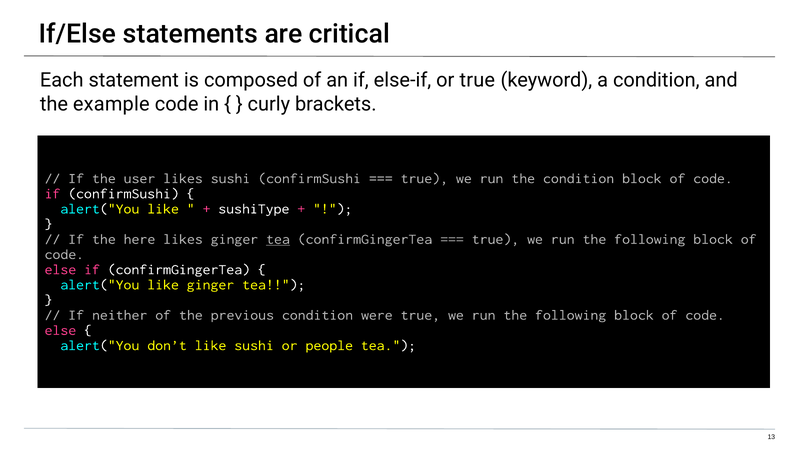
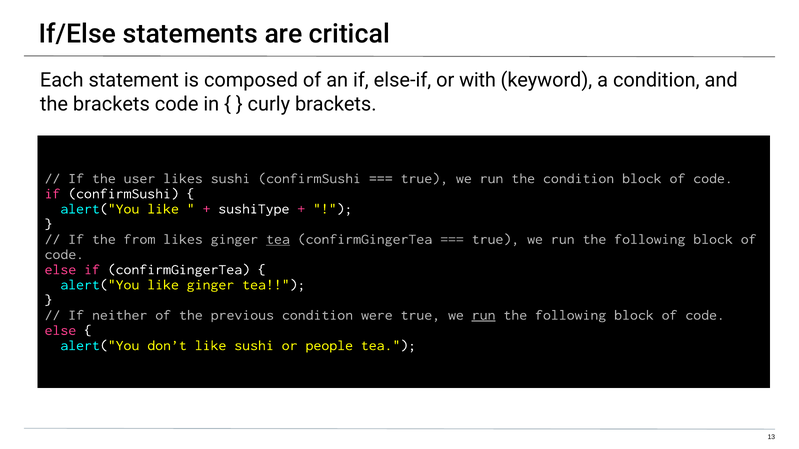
or true: true -> with
the example: example -> brackets
here: here -> from
run at (484, 315) underline: none -> present
